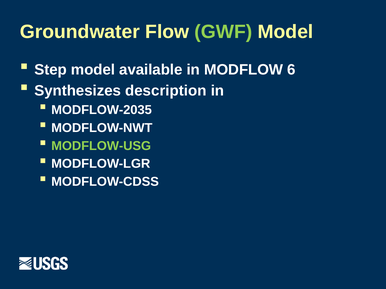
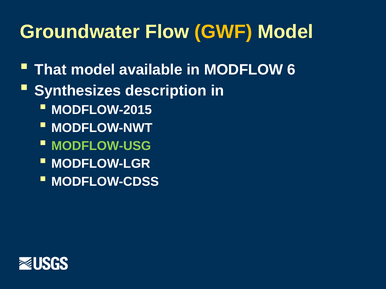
GWF colour: light green -> yellow
Step: Step -> That
MODFLOW-2035: MODFLOW-2035 -> MODFLOW-2015
